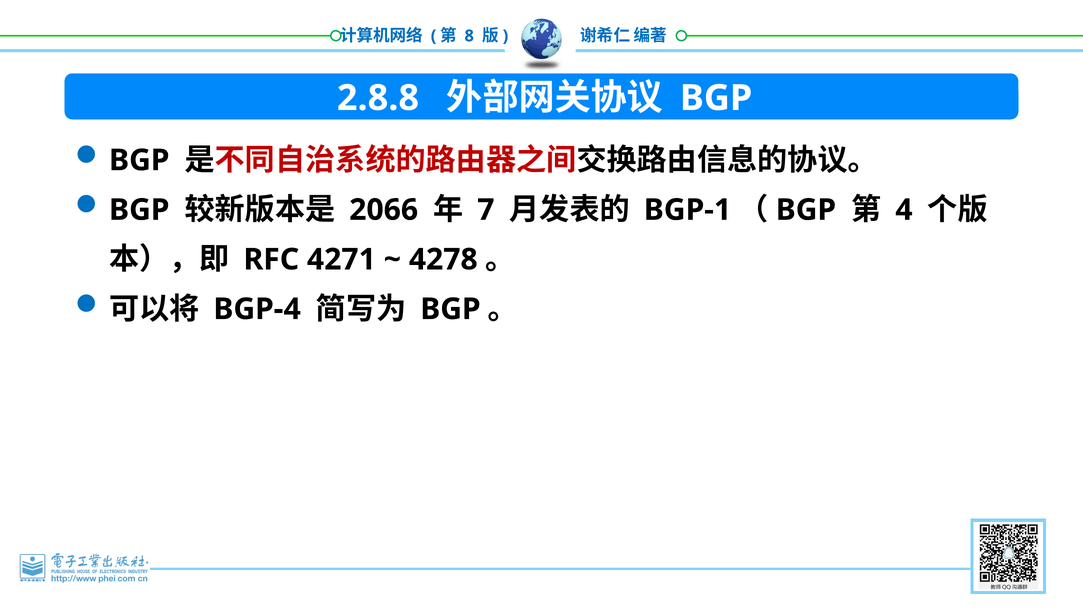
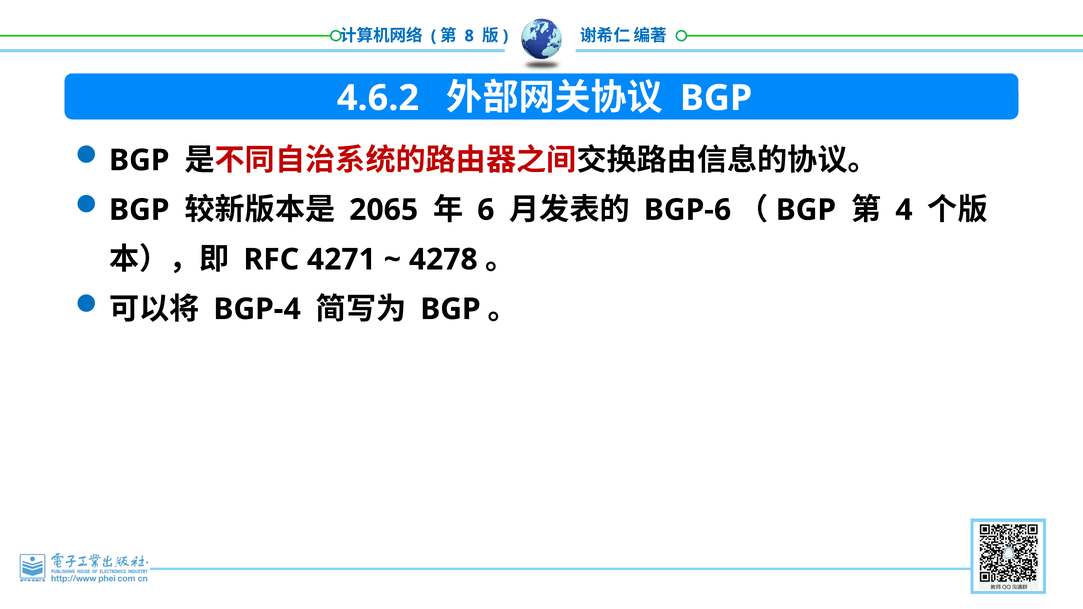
2.8.8: 2.8.8 -> 4.6.2
2066: 2066 -> 2065
7: 7 -> 6
BGP-1: BGP-1 -> BGP-6
